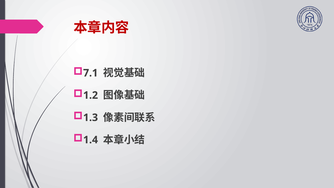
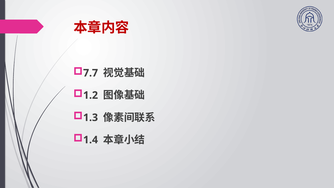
7.1: 7.1 -> 7.7
